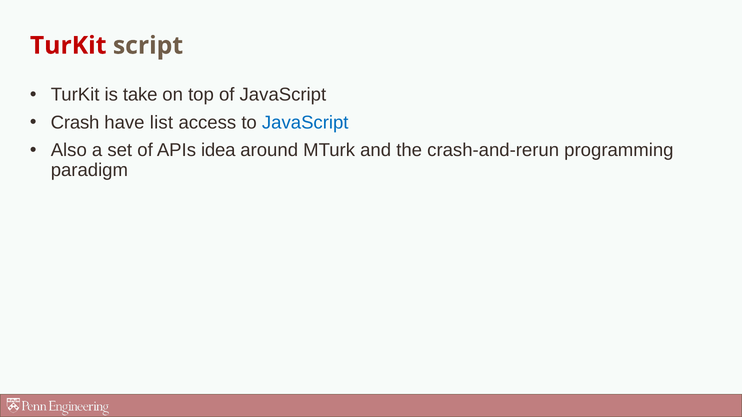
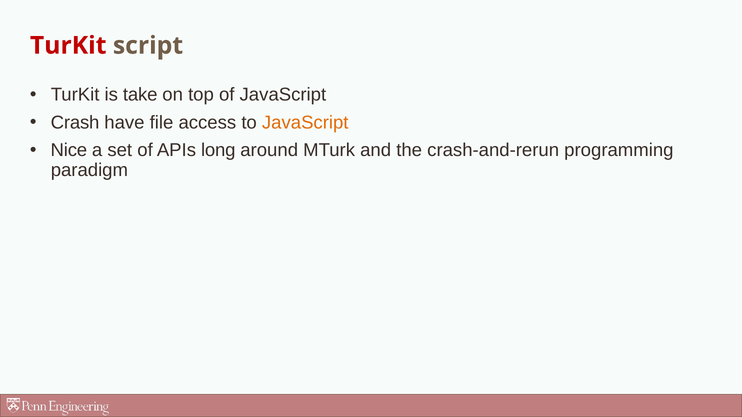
list: list -> file
JavaScript at (305, 123) colour: blue -> orange
Also: Also -> Nice
idea: idea -> long
